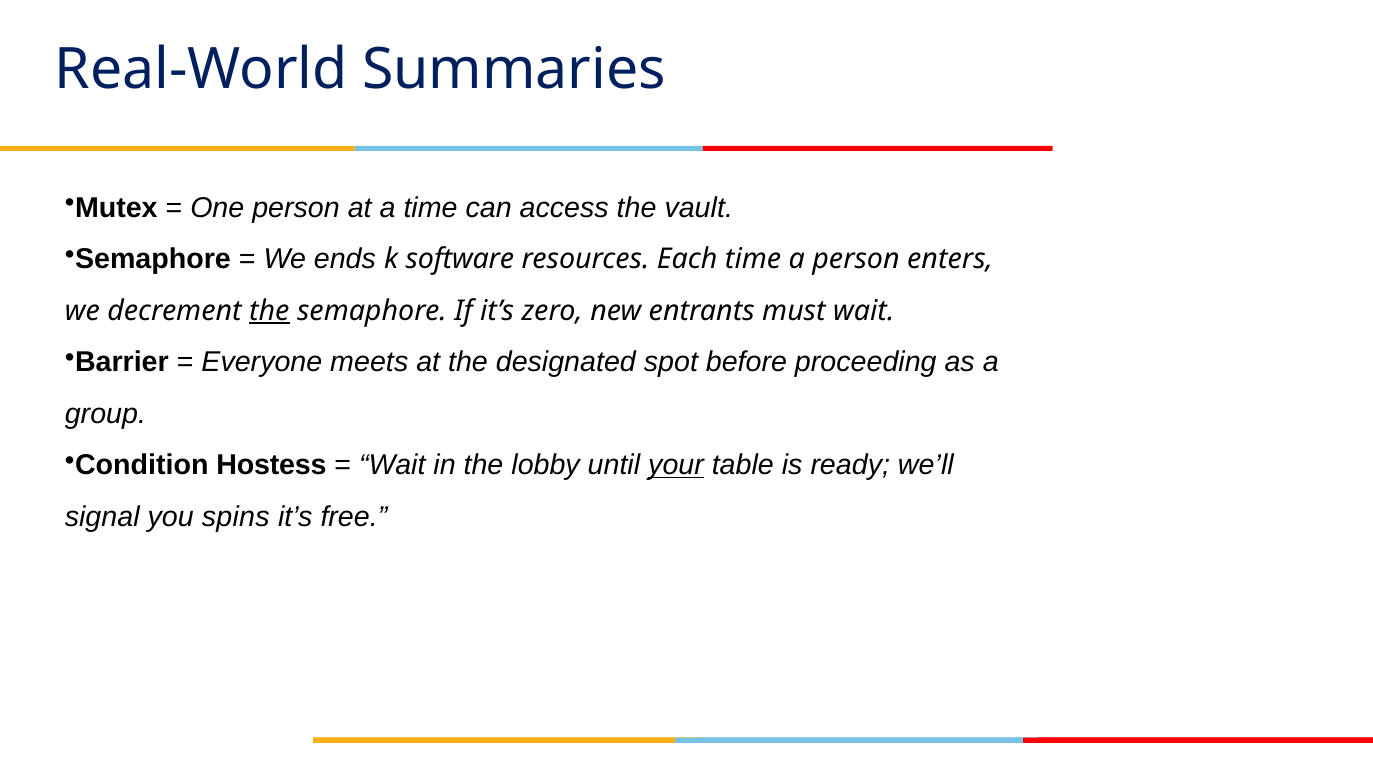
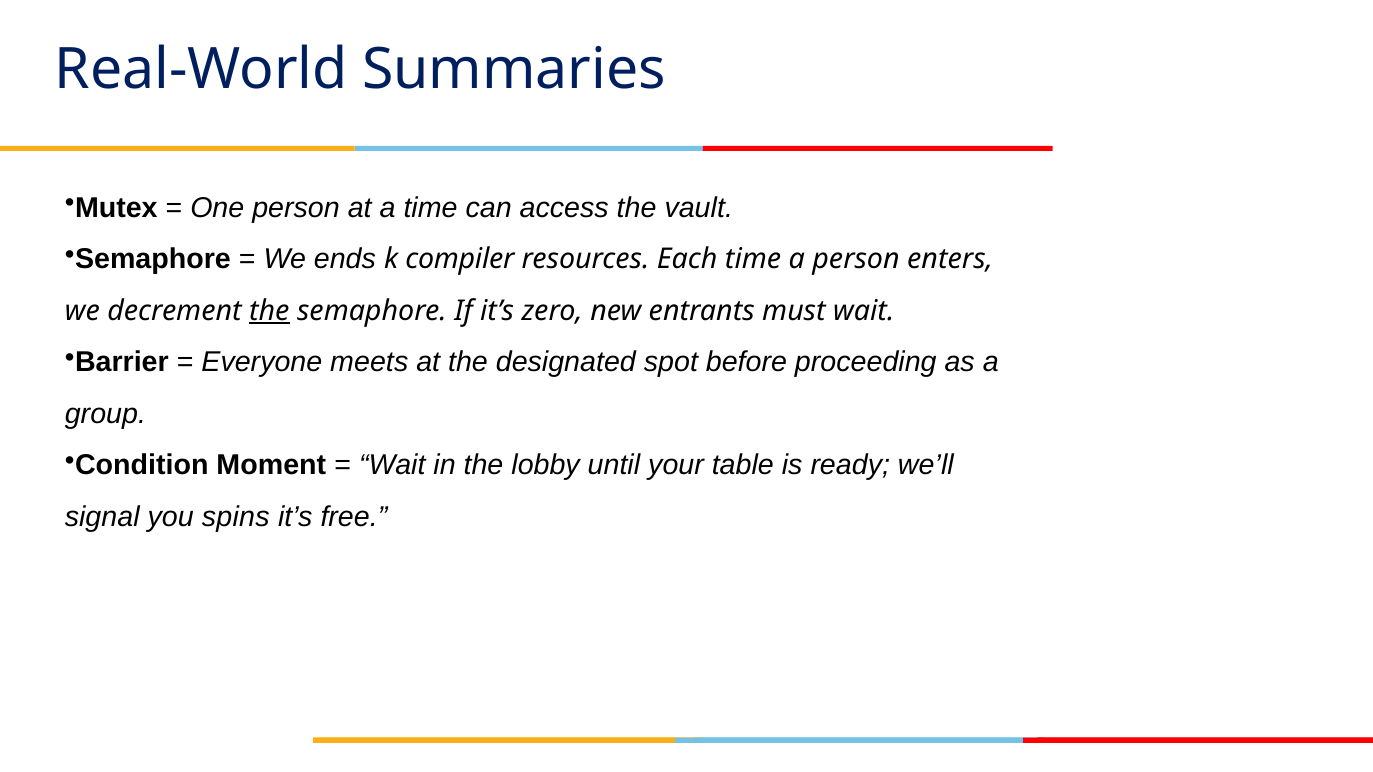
software: software -> compiler
Hostess: Hostess -> Moment
your underline: present -> none
